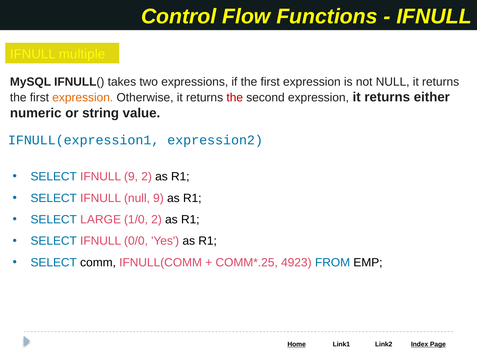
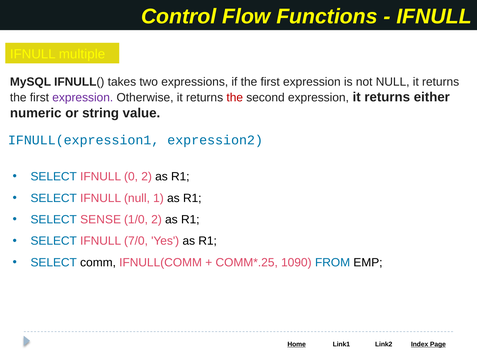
expression at (83, 98) colour: orange -> purple
IFNULL 9: 9 -> 0
null 9: 9 -> 1
LARGE: LARGE -> SENSE
0/0: 0/0 -> 7/0
4923: 4923 -> 1090
